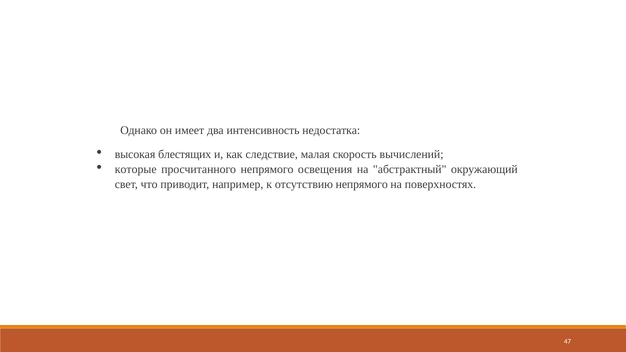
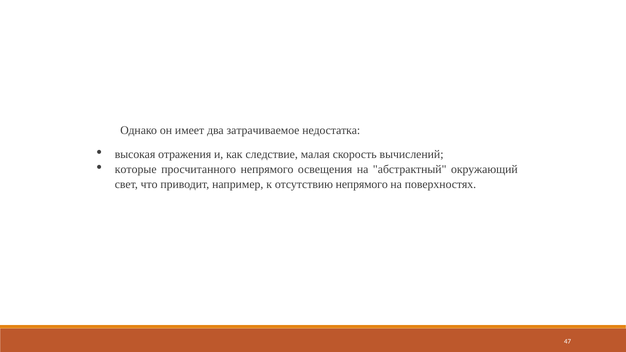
интенсивность: интенсивность -> затрачиваемое
блестящих: блестящих -> отражения
